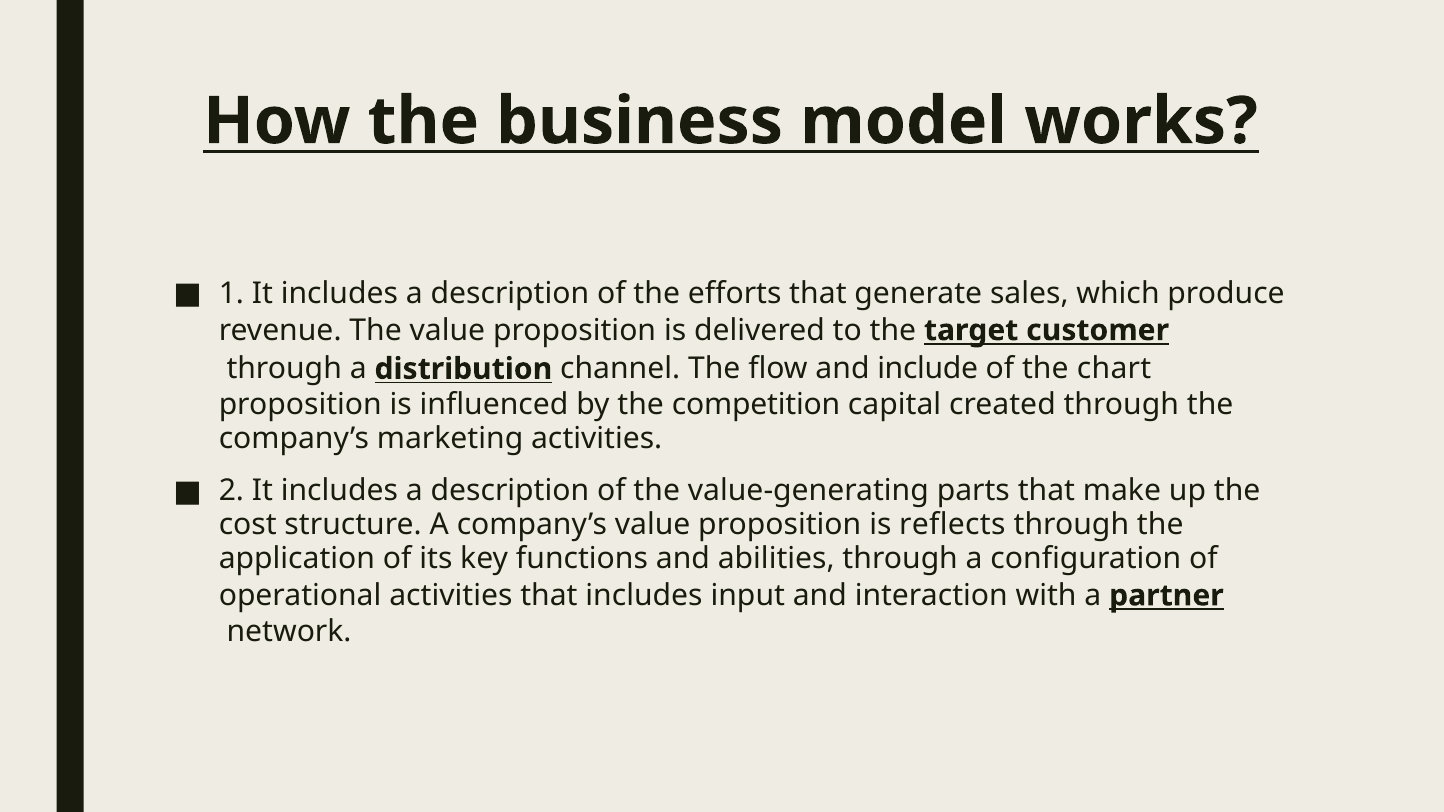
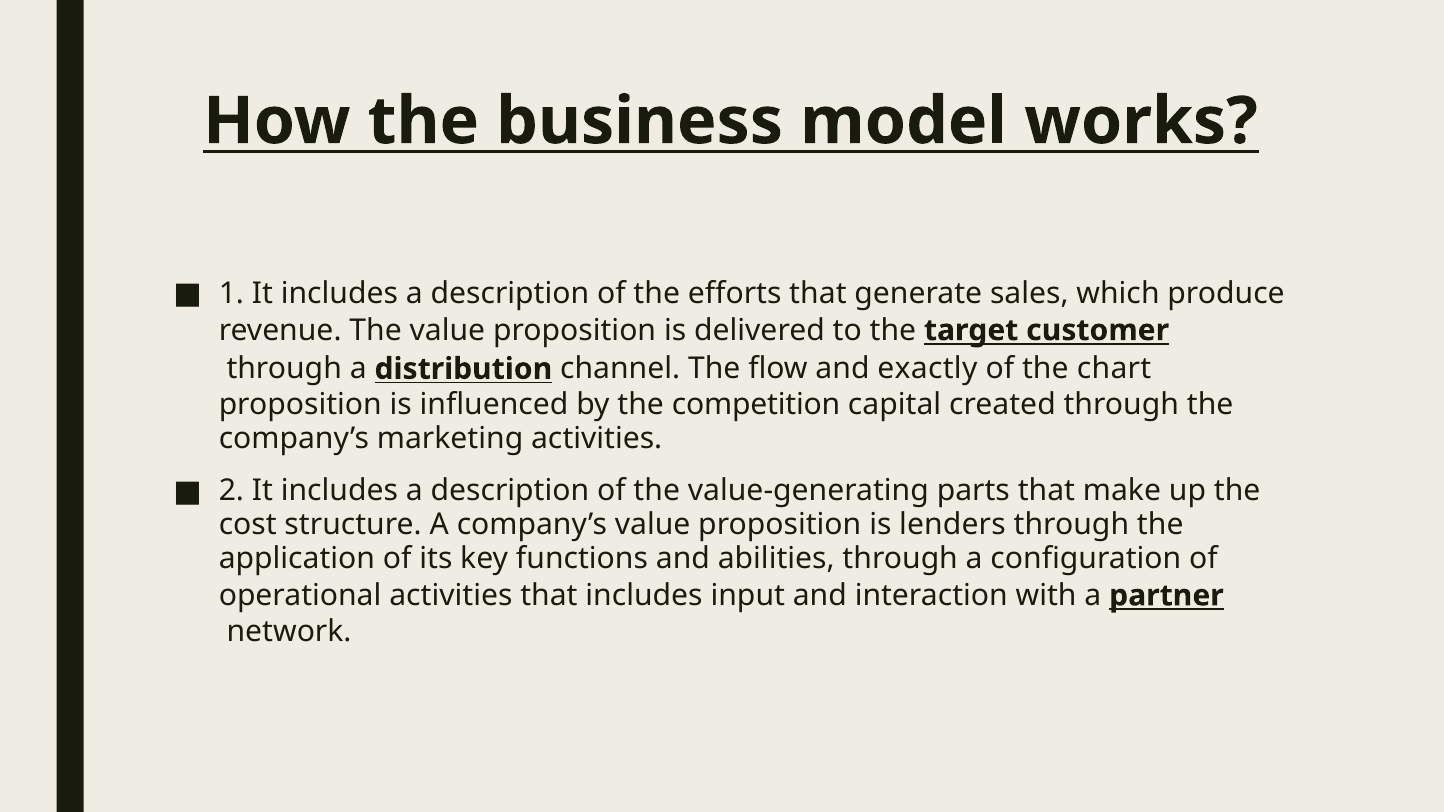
include: include -> exactly
reflects: reflects -> lenders
